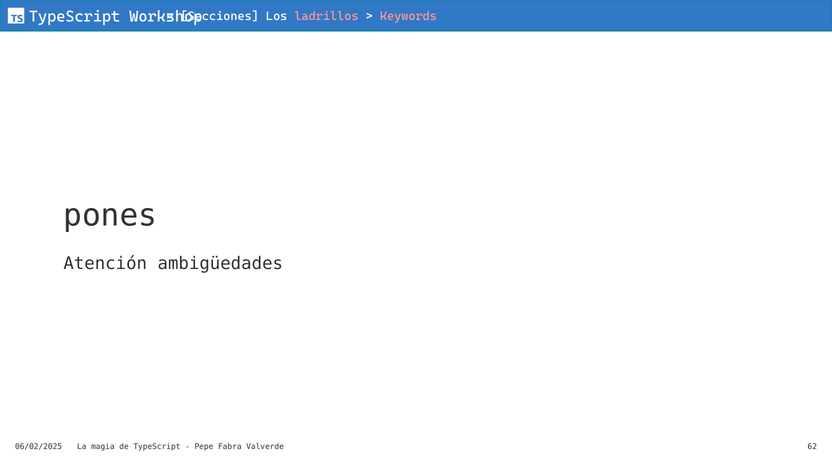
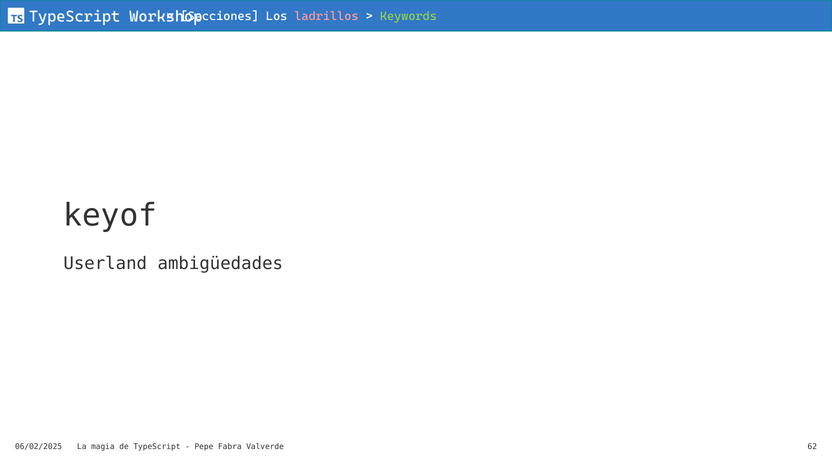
Keywords colour: pink -> light green
pones: pones -> keyof
Atención: Atención -> Userland
